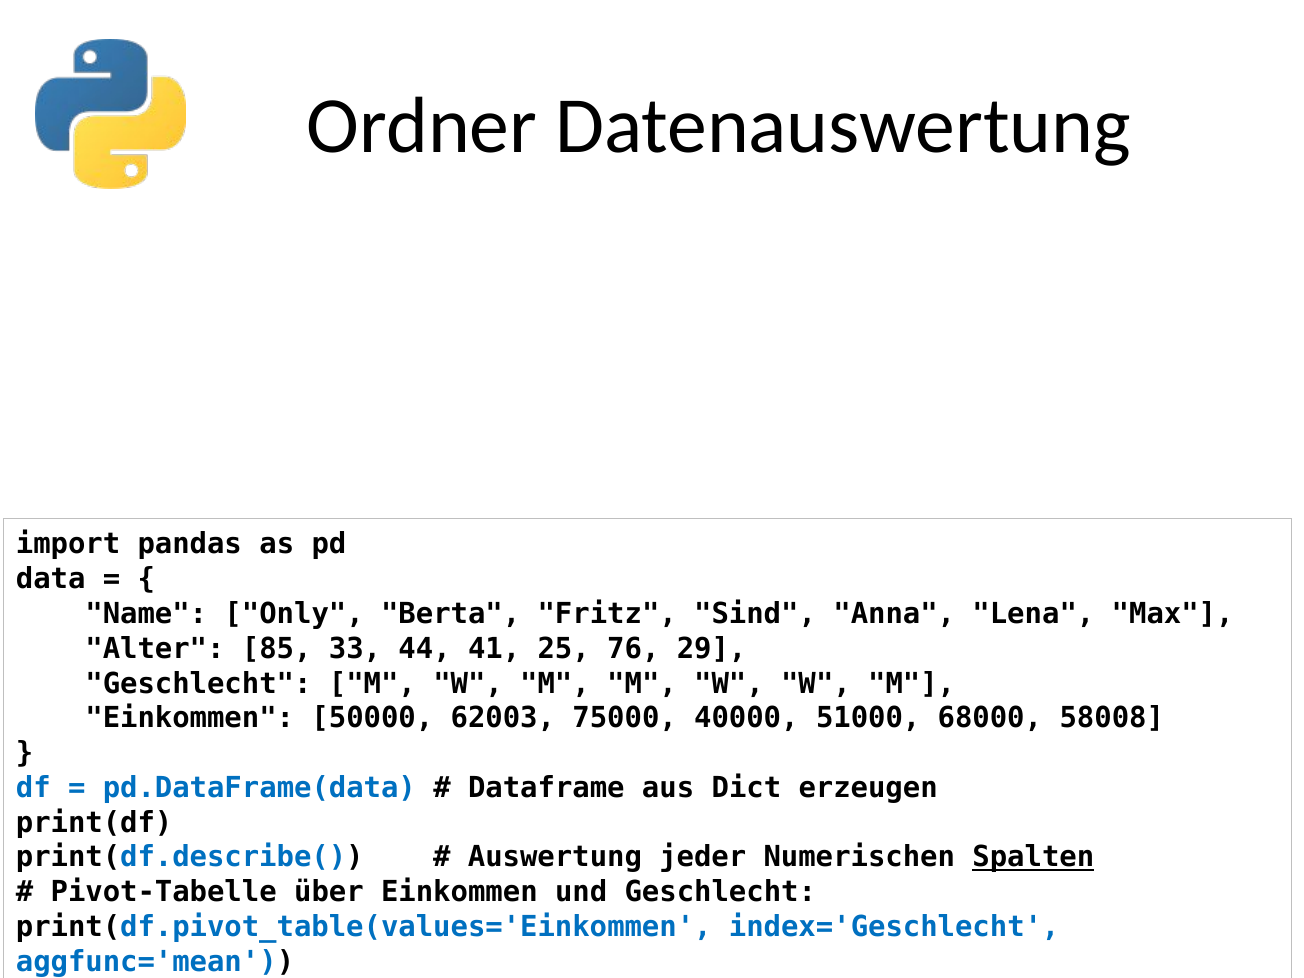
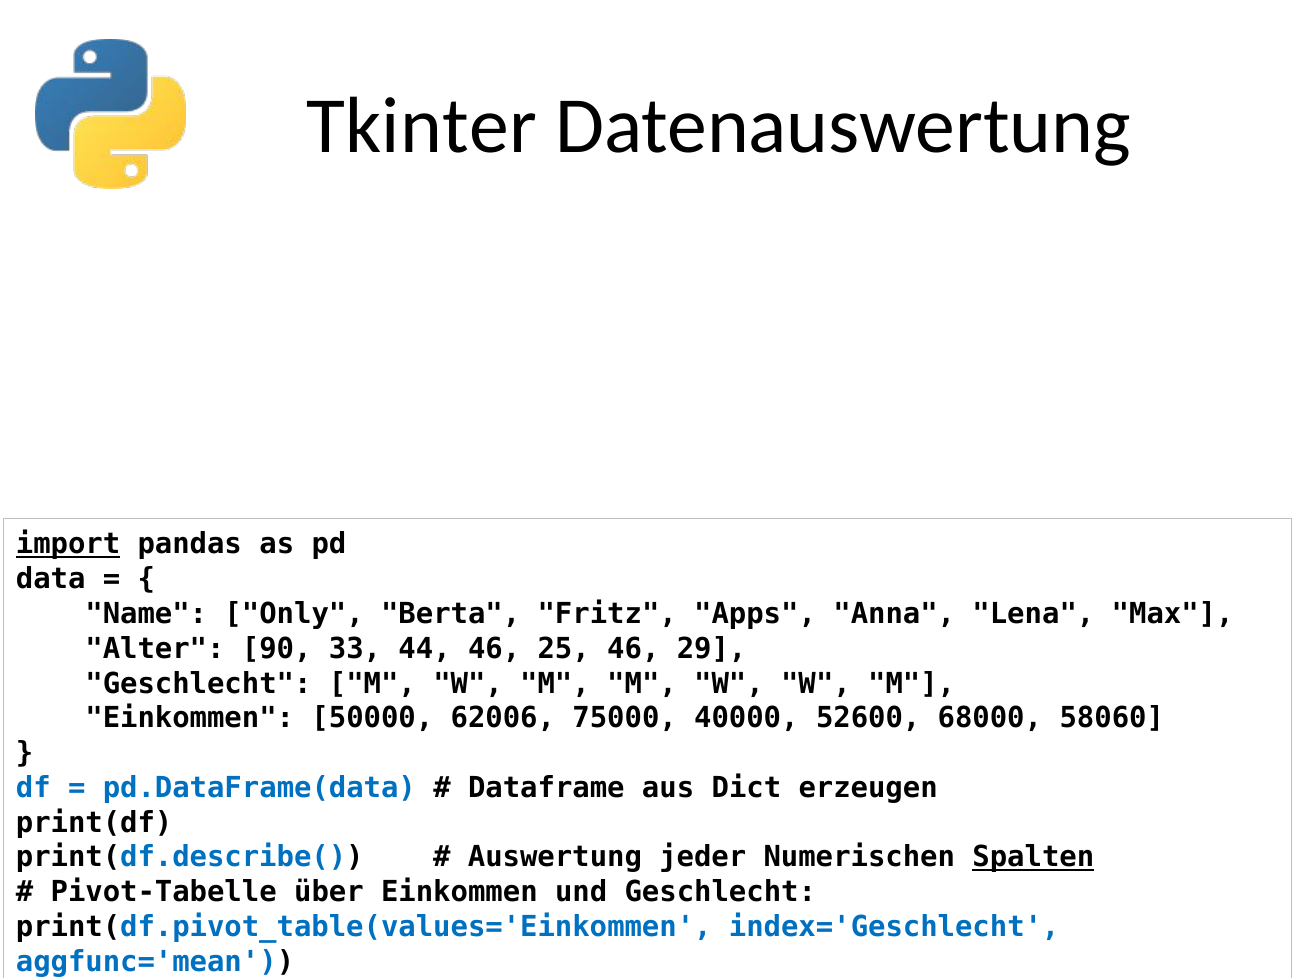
Ordner: Ordner -> Tkinter
import underline: none -> present
Sind: Sind -> Apps
85: 85 -> 90
44 41: 41 -> 46
25 76: 76 -> 46
62003: 62003 -> 62006
51000: 51000 -> 52600
58008: 58008 -> 58060
